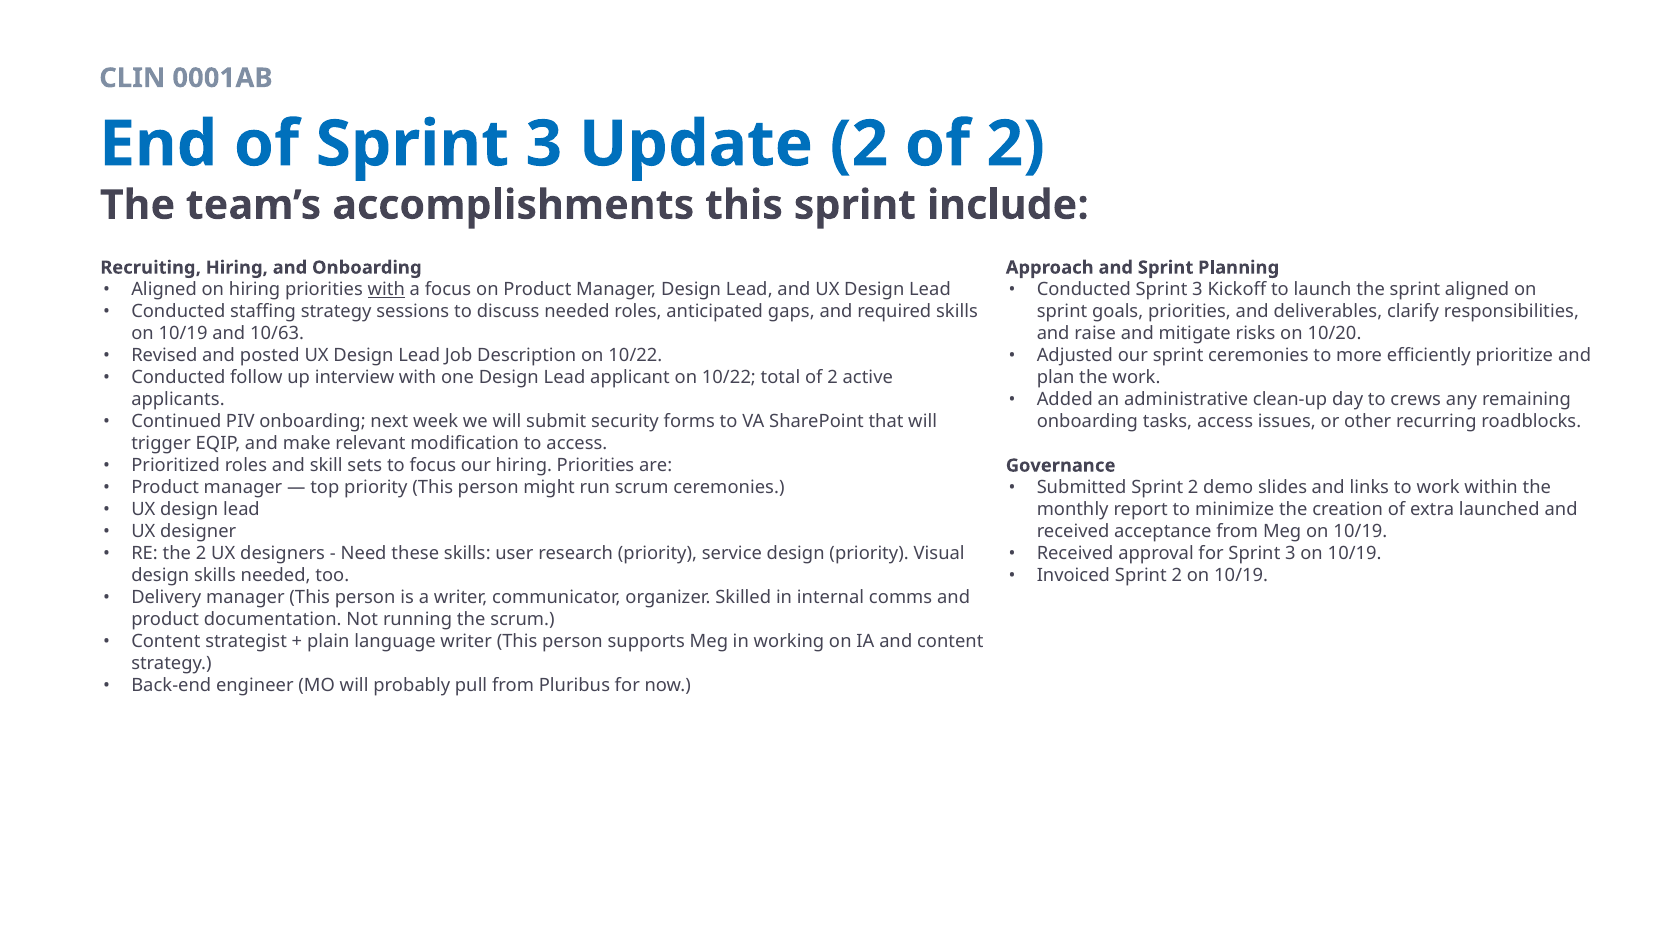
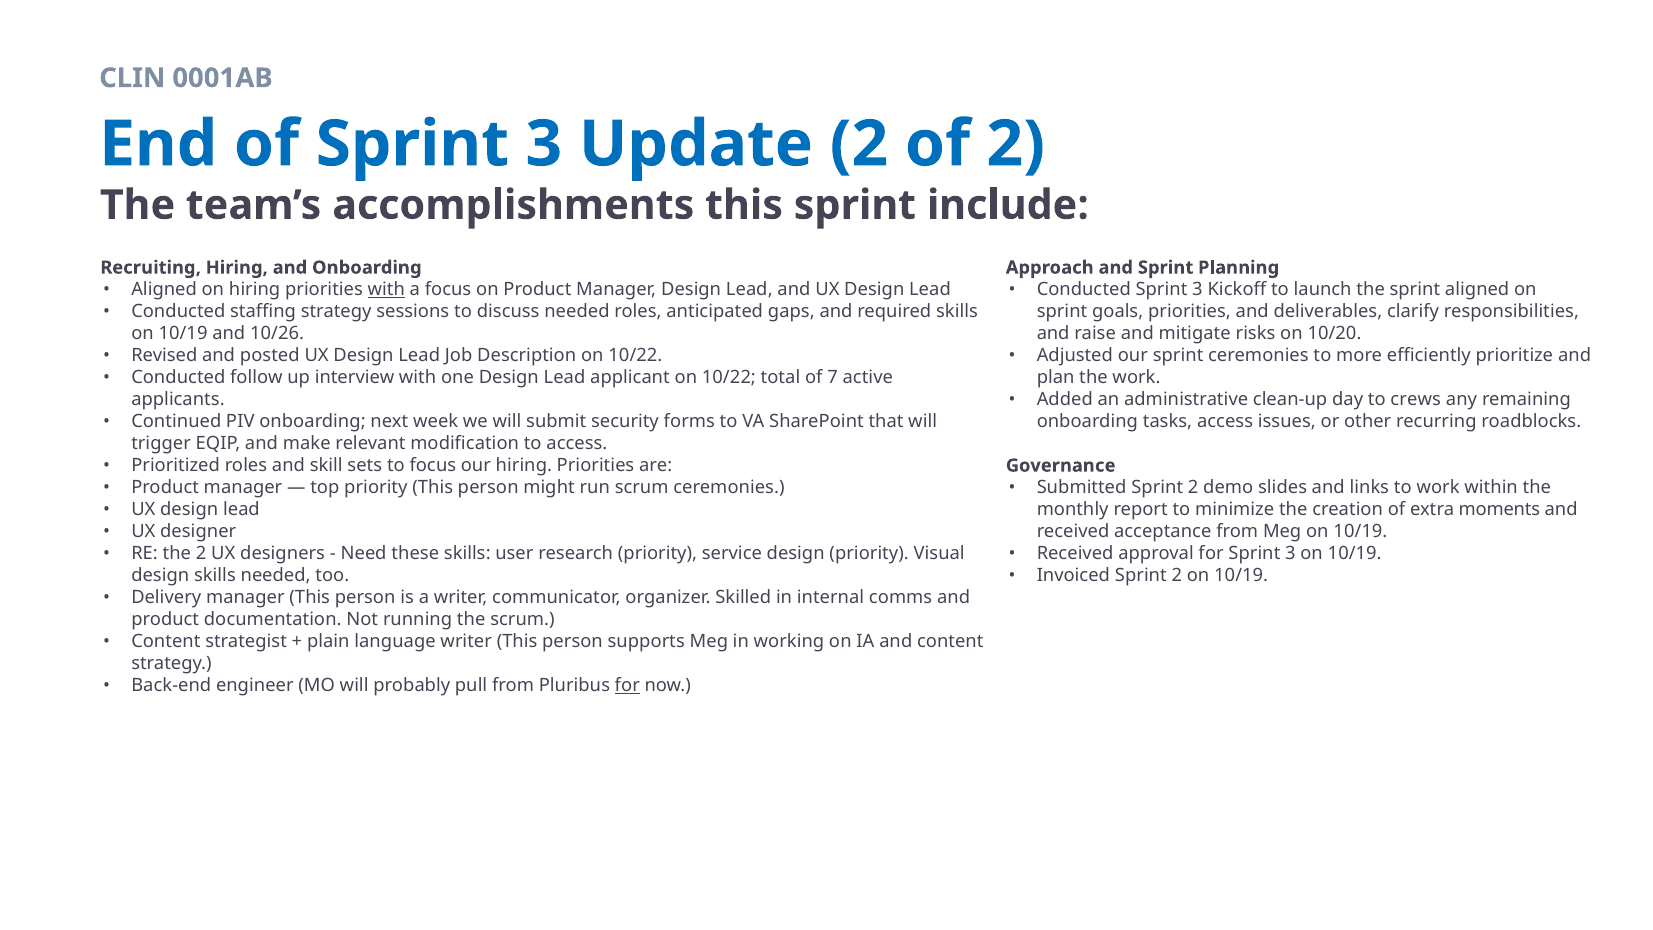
10/63: 10/63 -> 10/26
total of 2: 2 -> 7
launched: launched -> moments
for at (627, 685) underline: none -> present
